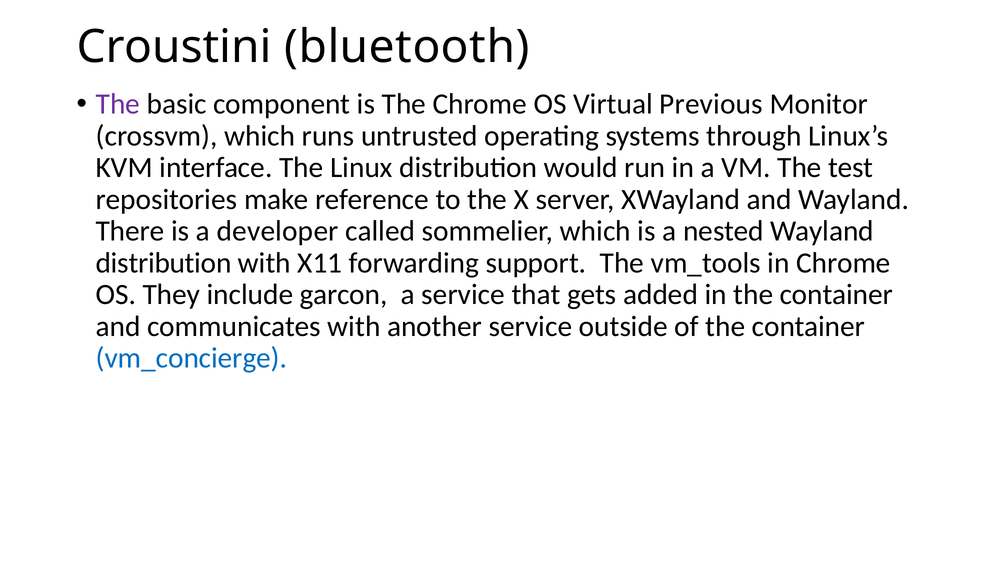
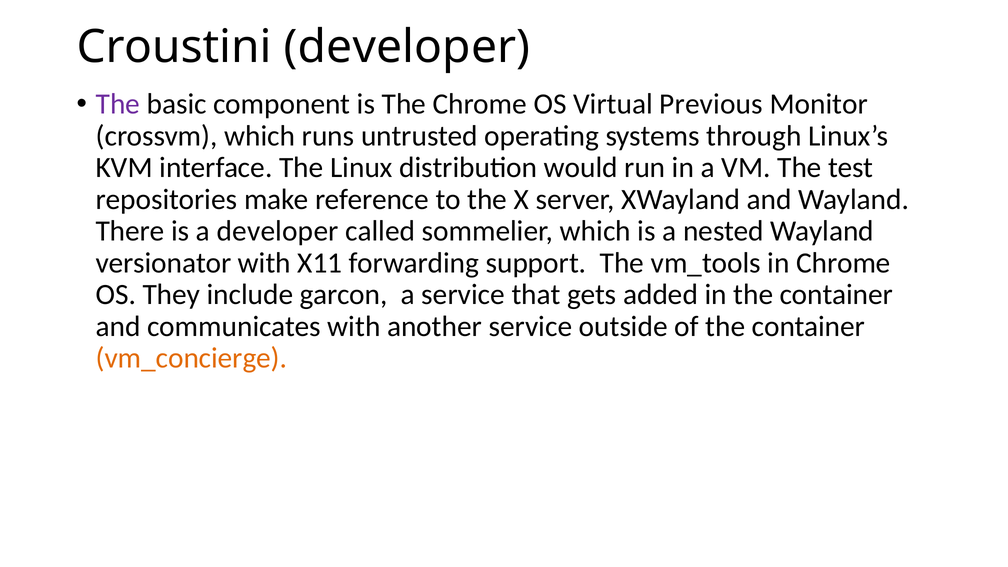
Croustini bluetooth: bluetooth -> developer
distribution at (164, 263): distribution -> versionator
vm_concierge colour: blue -> orange
